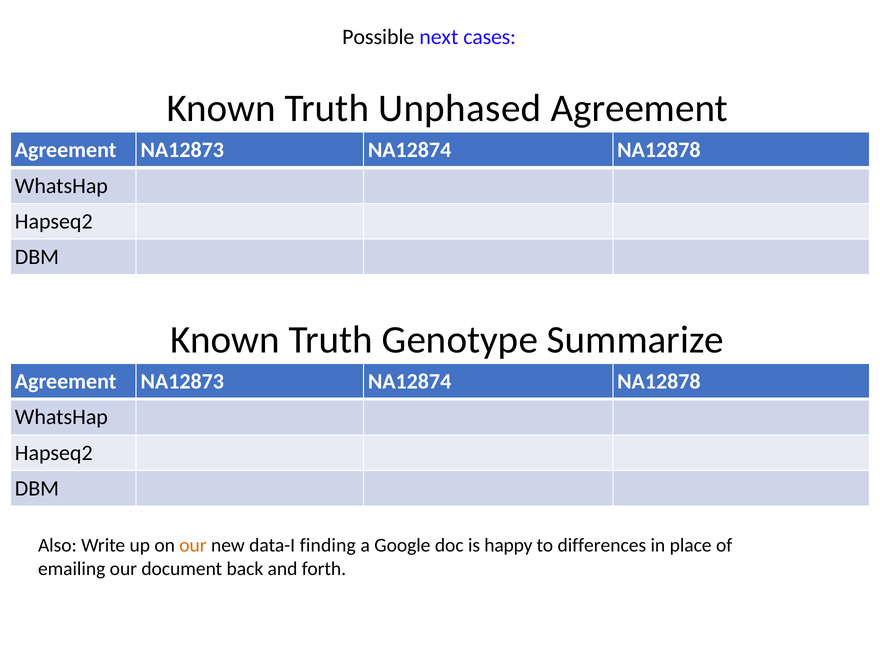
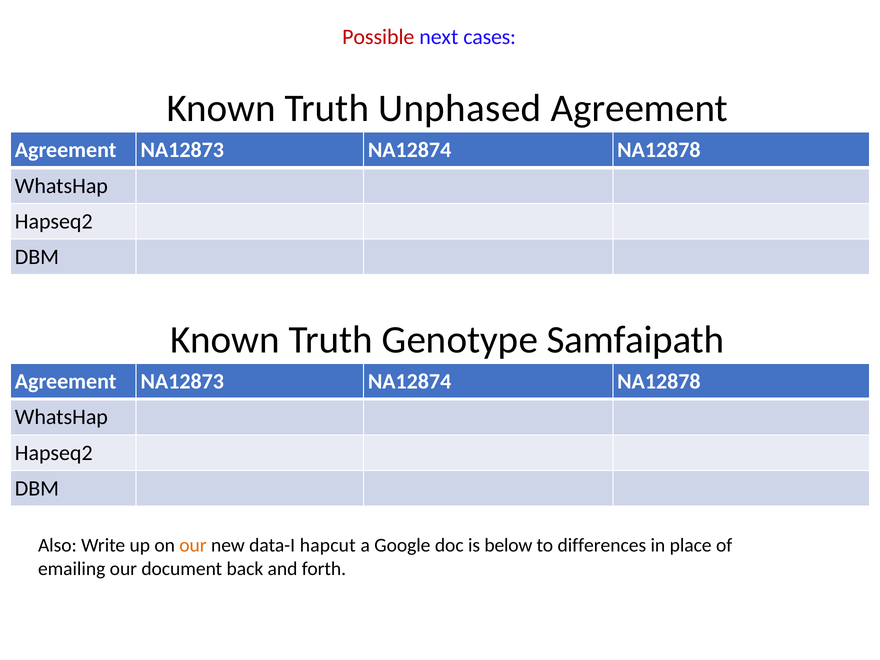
Possible colour: black -> red
Summarize: Summarize -> Samfaipath
finding: finding -> hapcut
happy: happy -> below
